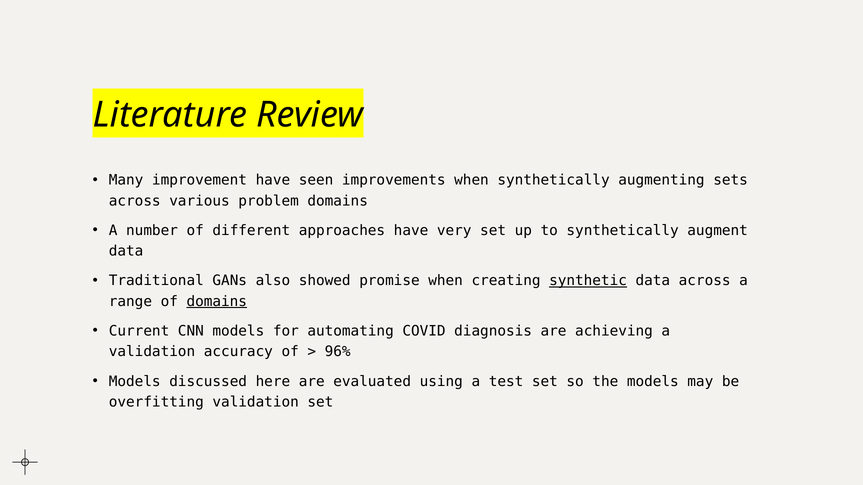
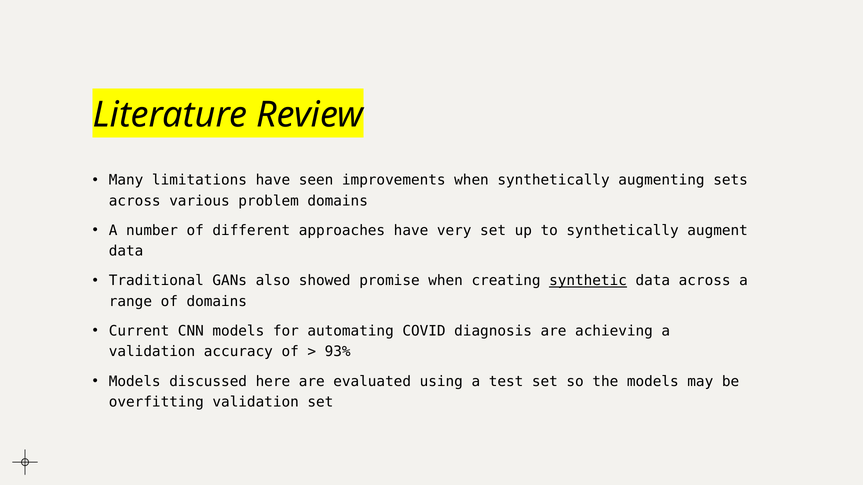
improvement: improvement -> limitations
domains at (217, 302) underline: present -> none
96%: 96% -> 93%
